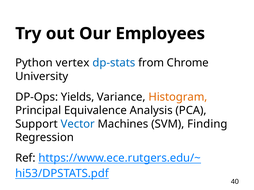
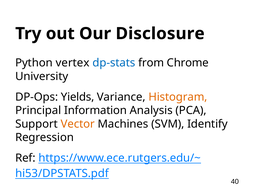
Employees: Employees -> Disclosure
Equivalence: Equivalence -> Information
Vector colour: blue -> orange
Finding: Finding -> Identify
